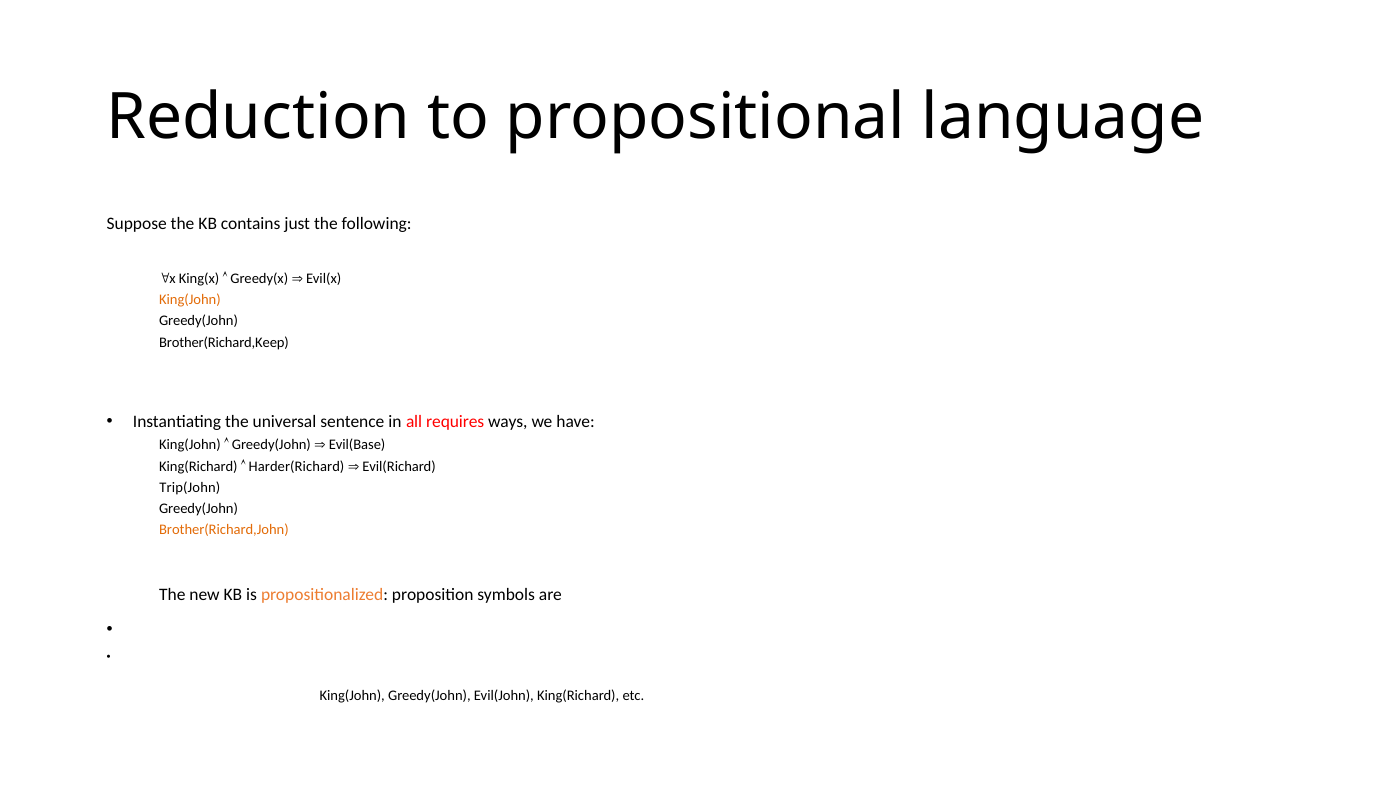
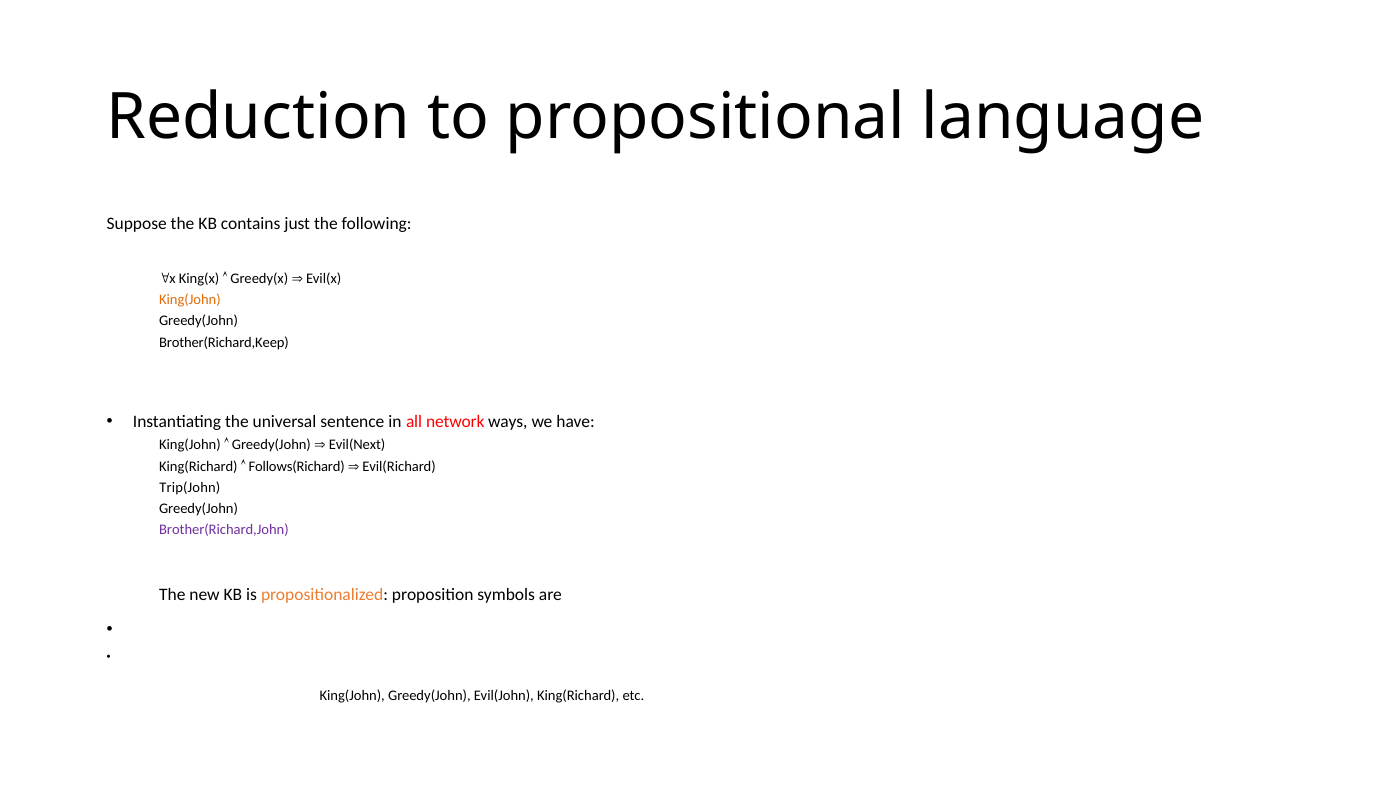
requires: requires -> network
Evil(Base: Evil(Base -> Evil(Next
Harder(Richard: Harder(Richard -> Follows(Richard
Brother(Richard,John colour: orange -> purple
